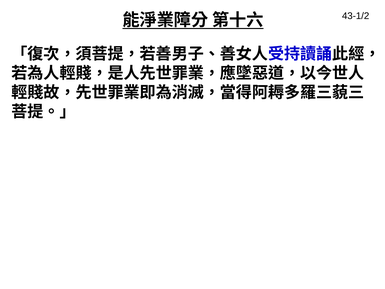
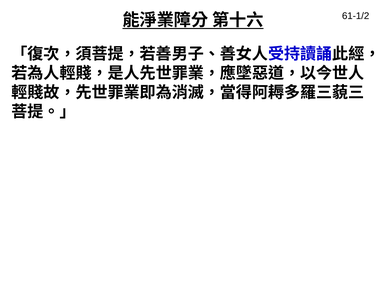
43-1/2: 43-1/2 -> 61-1/2
